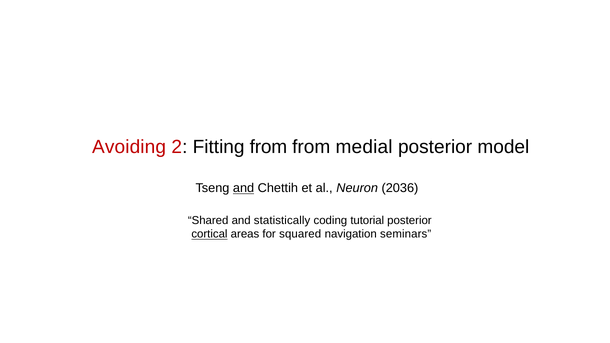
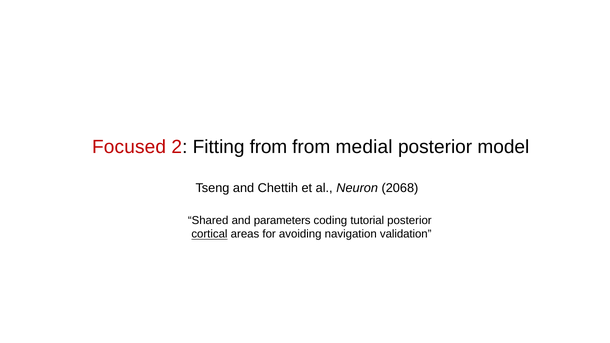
Avoiding: Avoiding -> Focused
and at (244, 188) underline: present -> none
2036: 2036 -> 2068
statistically: statistically -> parameters
squared: squared -> avoiding
seminars: seminars -> validation
